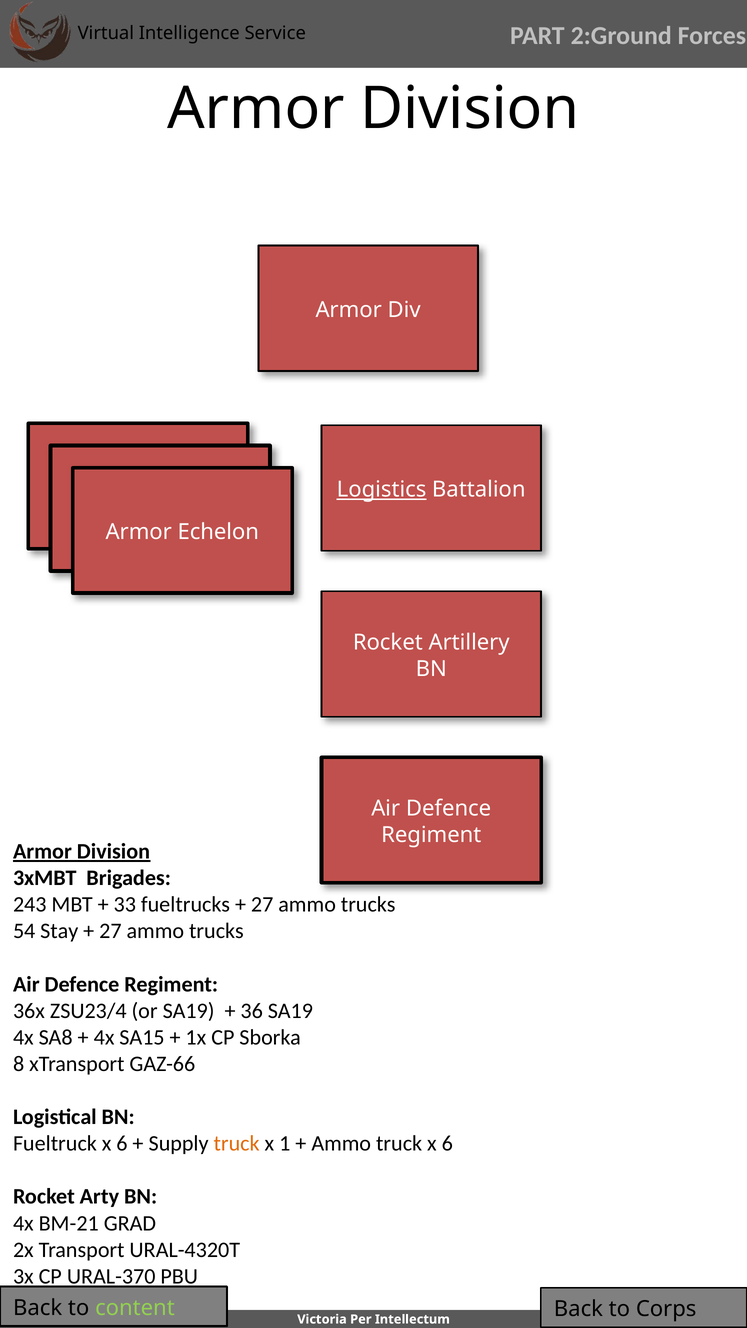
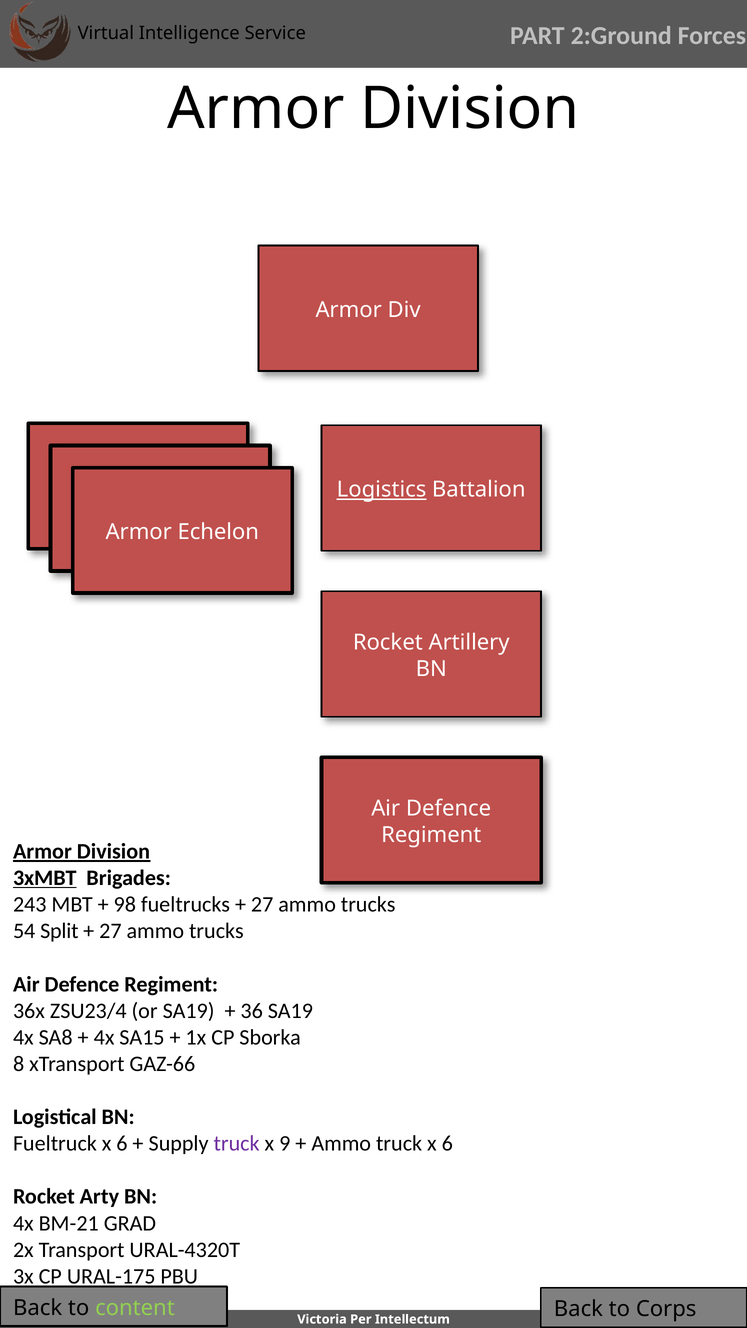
3xMBT underline: none -> present
33: 33 -> 98
Stay: Stay -> Split
truck at (237, 1144) colour: orange -> purple
1: 1 -> 9
URAL-370: URAL-370 -> URAL-175
